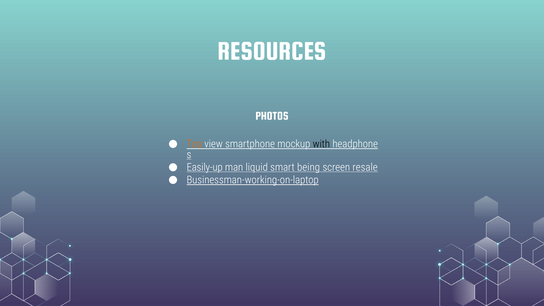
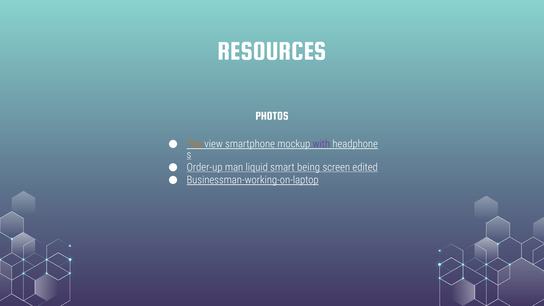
with colour: black -> purple
Easily-up: Easily-up -> Order-up
resale: resale -> edited
